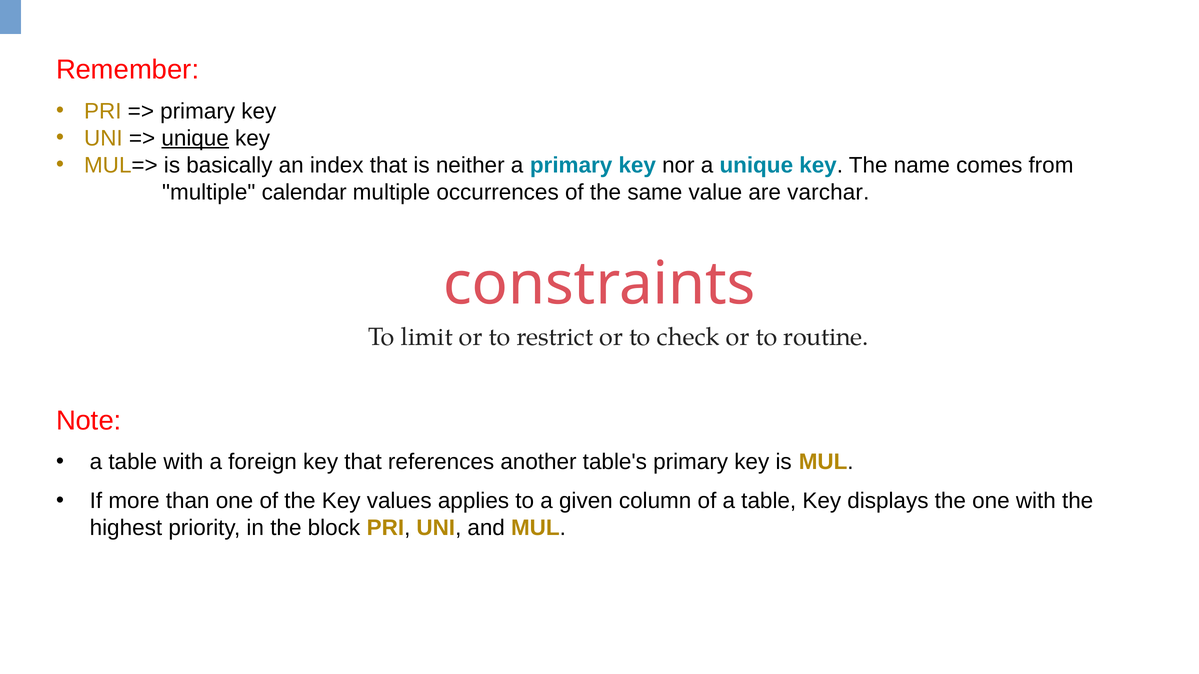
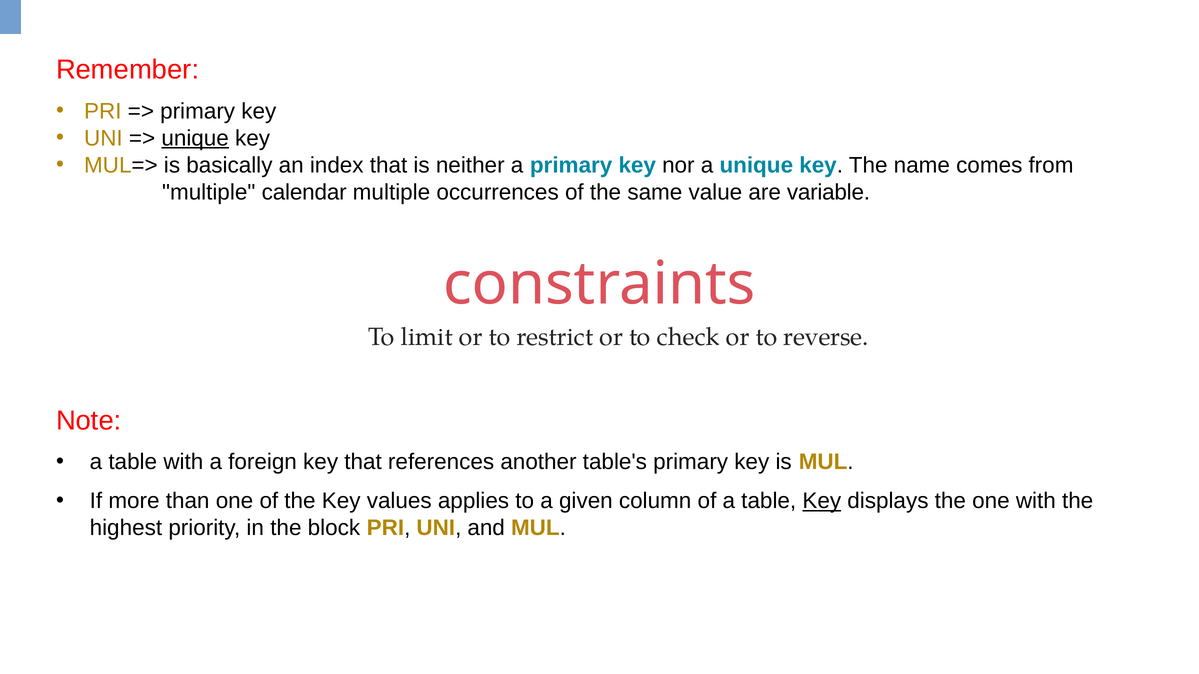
varchar: varchar -> variable
routine: routine -> reverse
Key at (822, 501) underline: none -> present
